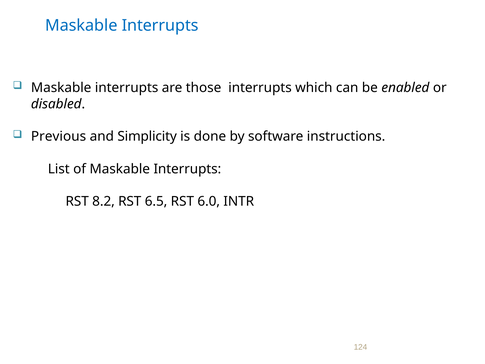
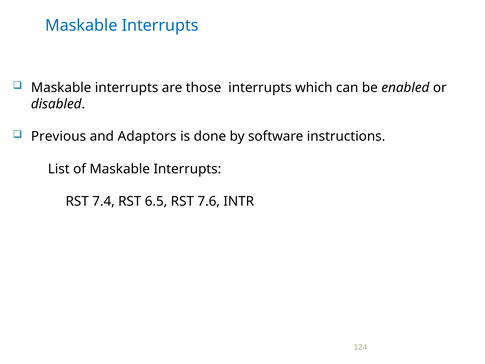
Simplicity: Simplicity -> Adaptors
8.2: 8.2 -> 7.4
6.0: 6.0 -> 7.6
